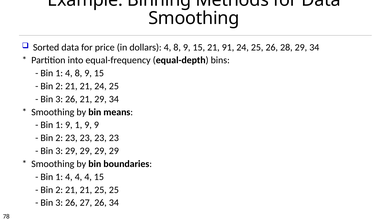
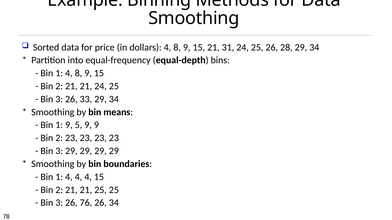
91: 91 -> 31
26 21: 21 -> 33
9 1: 1 -> 5
27: 27 -> 76
